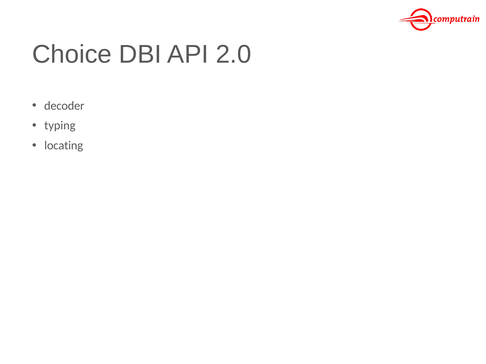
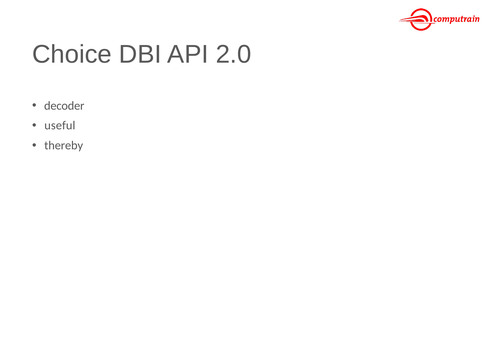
typing: typing -> useful
locating: locating -> thereby
